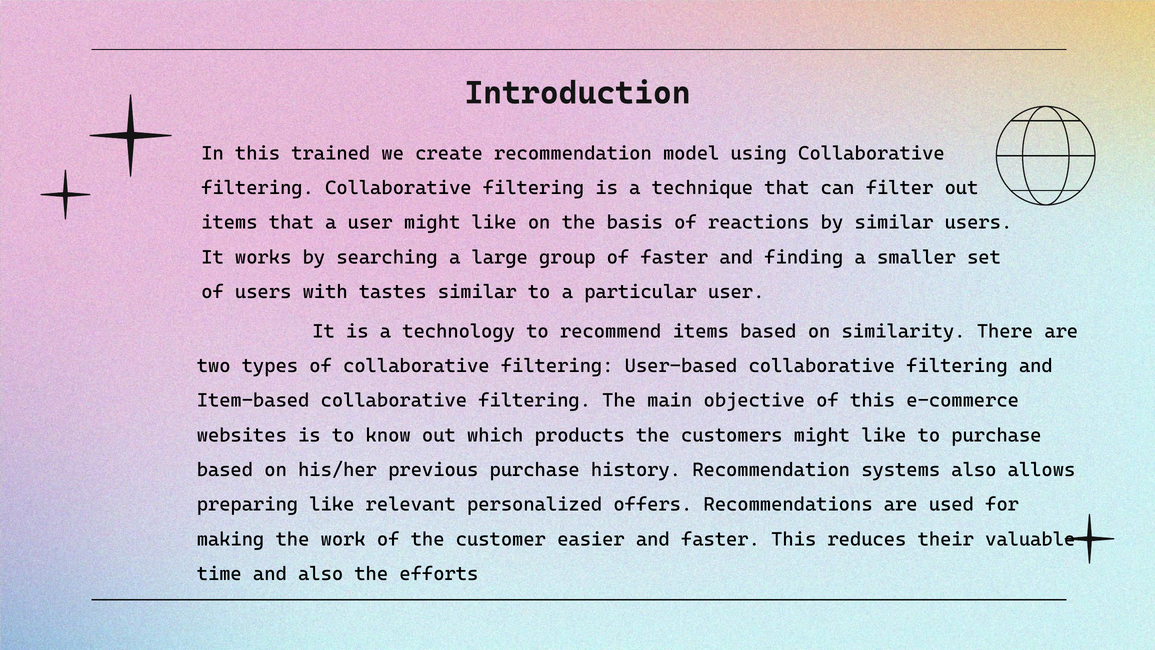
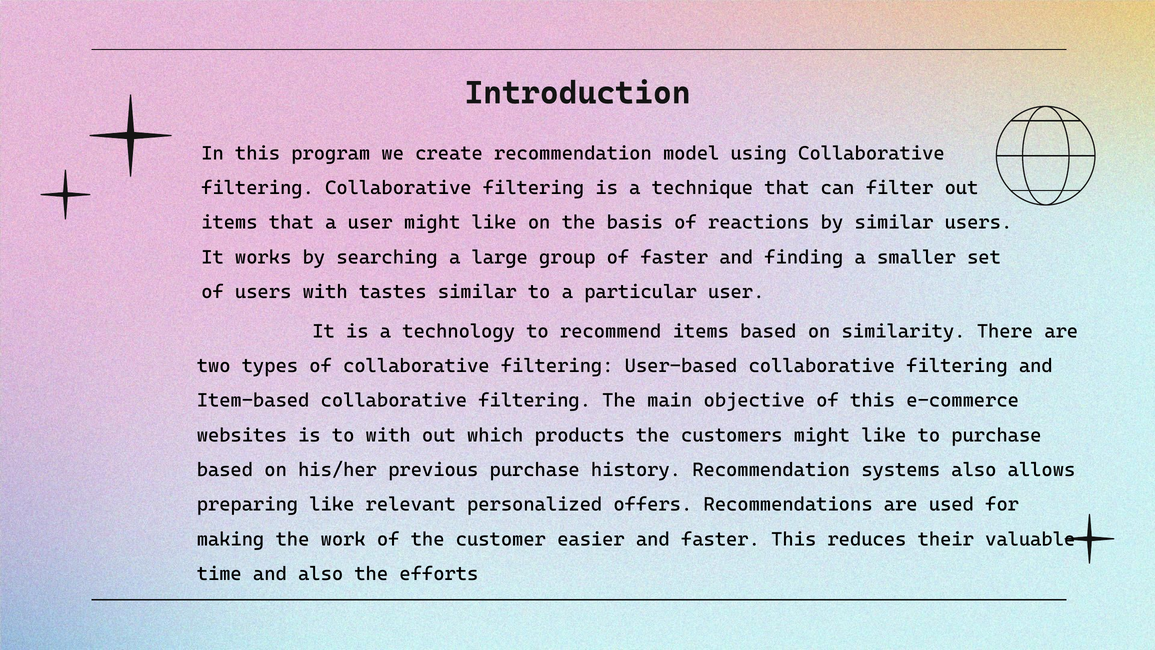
trained: trained -> program
to know: know -> with
